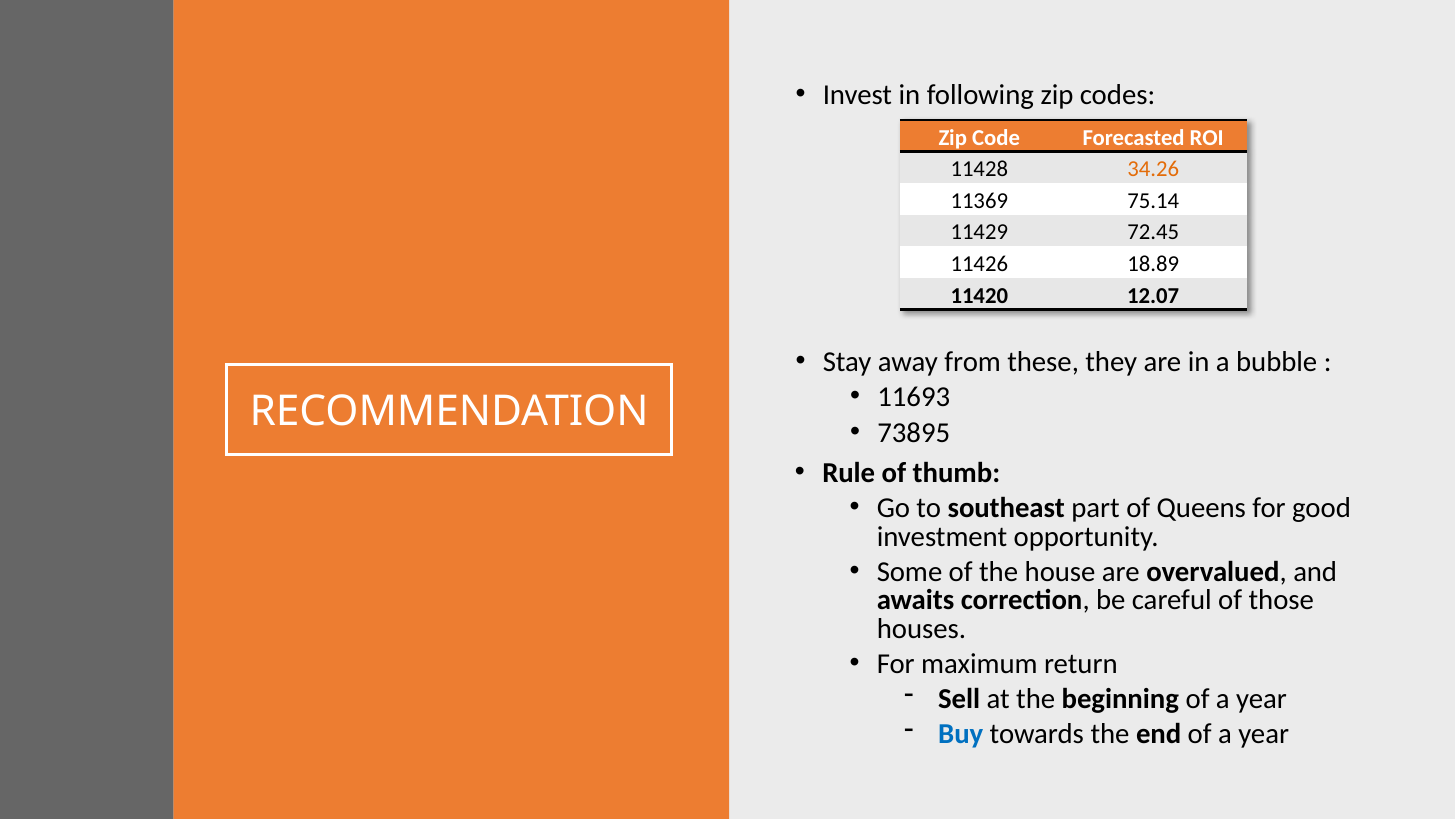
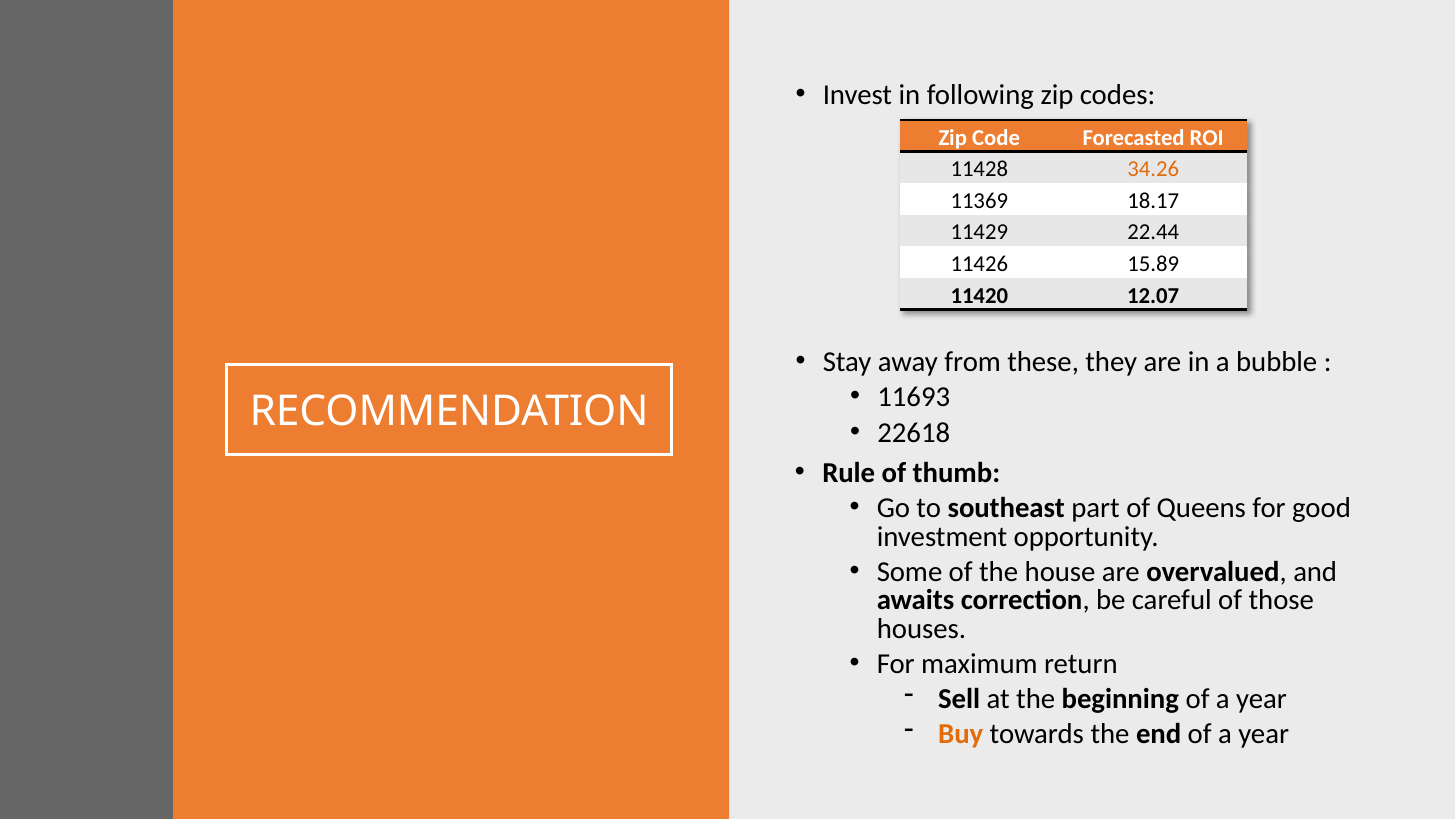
75.14: 75.14 -> 18.17
72.45: 72.45 -> 22.44
18.89: 18.89 -> 15.89
73895: 73895 -> 22618
Buy colour: blue -> orange
